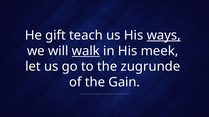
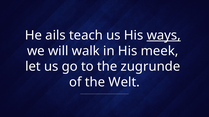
gift: gift -> ails
walk underline: present -> none
Gain: Gain -> Welt
